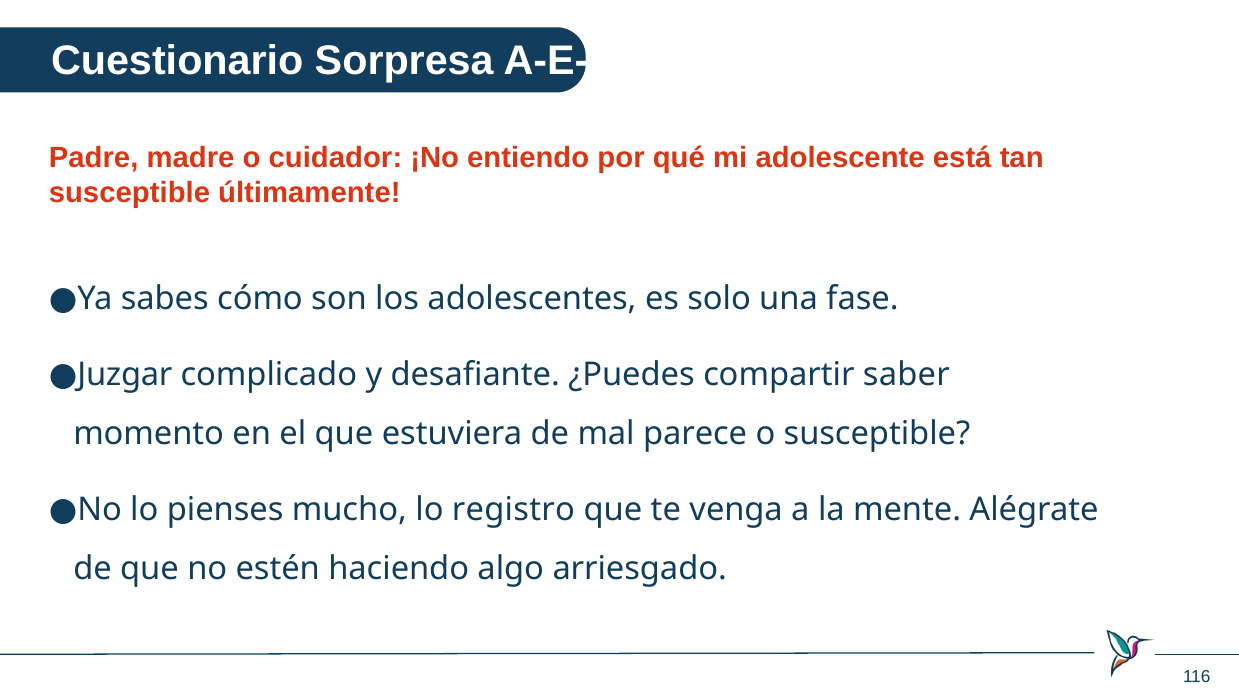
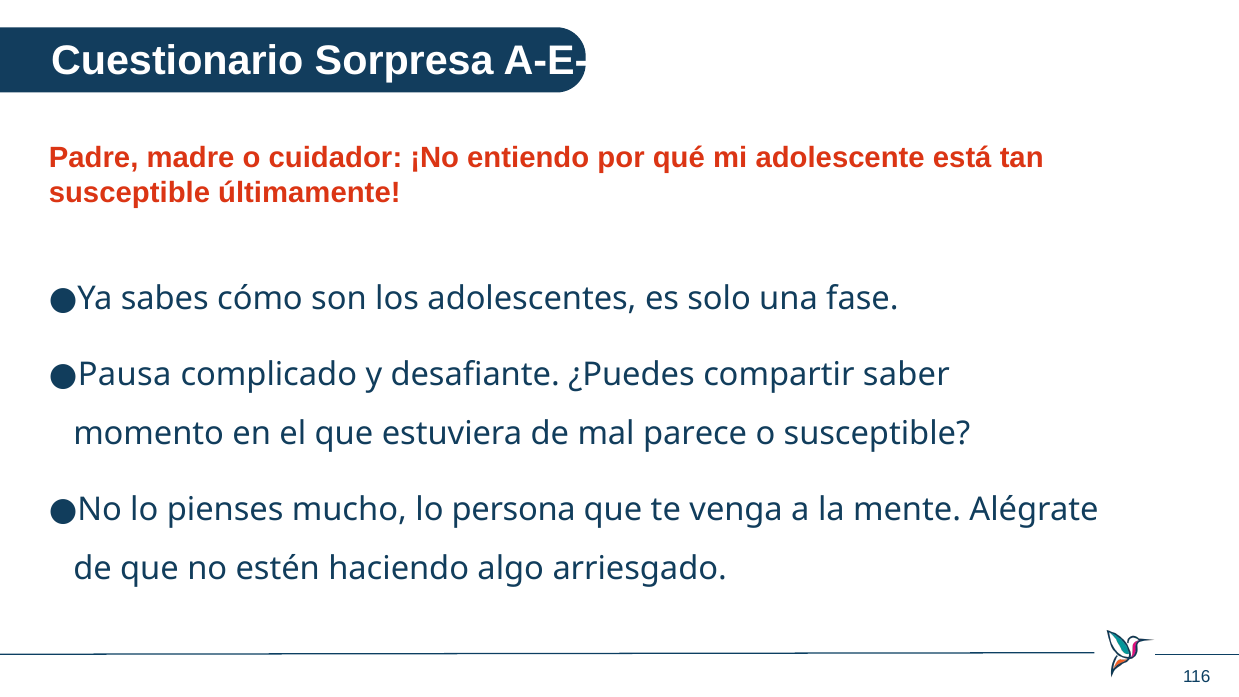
Juzgar: Juzgar -> Pausa
registro: registro -> persona
